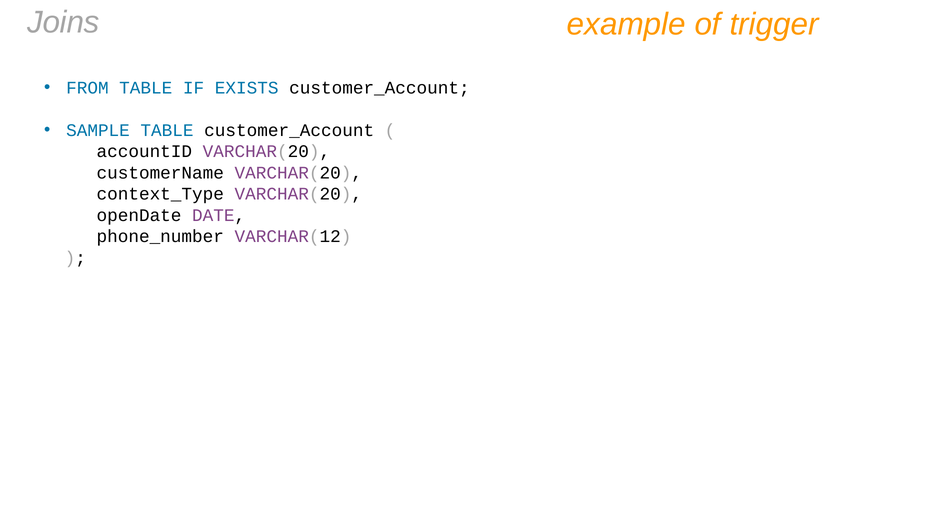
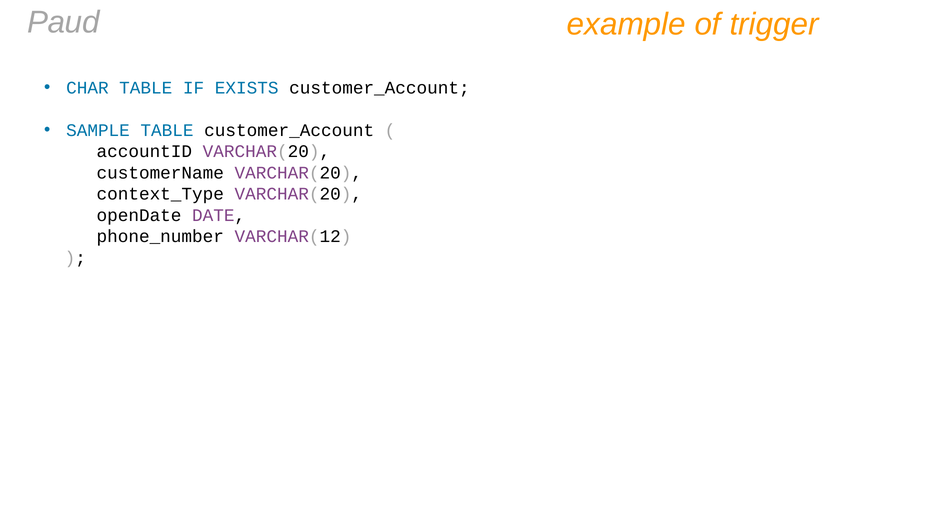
Joins: Joins -> Paud
FROM: FROM -> CHAR
